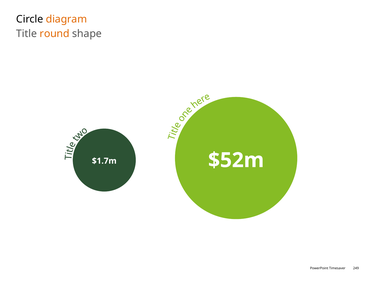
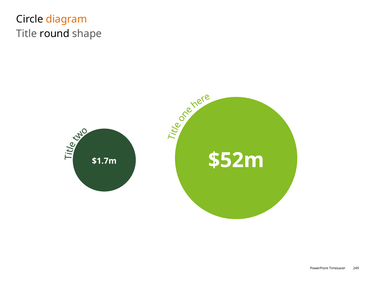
round colour: orange -> black
